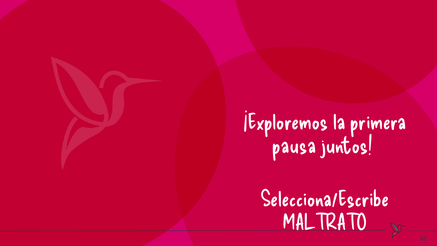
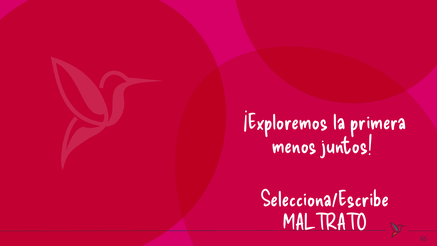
pausa: pausa -> menos
